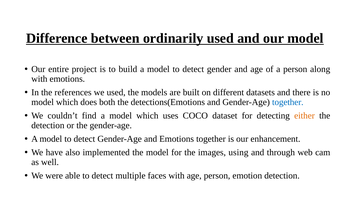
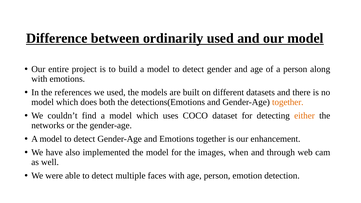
together at (288, 102) colour: blue -> orange
detection at (48, 125): detection -> networks
using: using -> when
